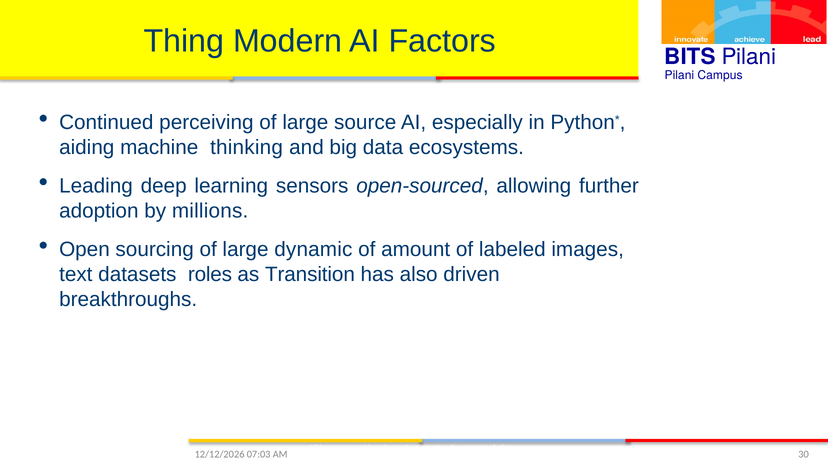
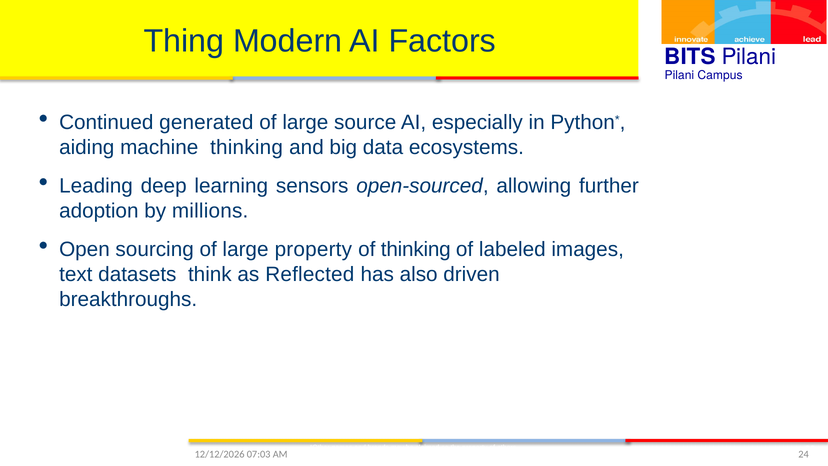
perceiving: perceiving -> generated
large dynamic: dynamic -> property
of amount: amount -> thinking
roles: roles -> think
Transition: Transition -> Reflected
30 at (804, 454): 30 -> 24
